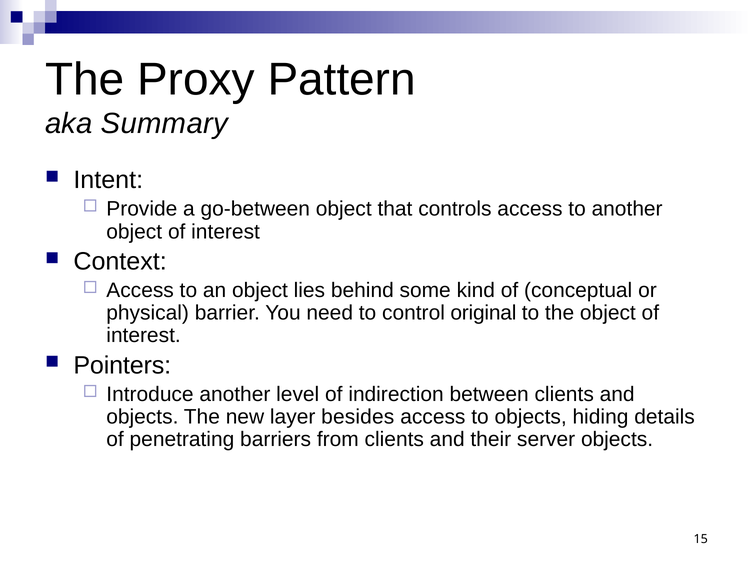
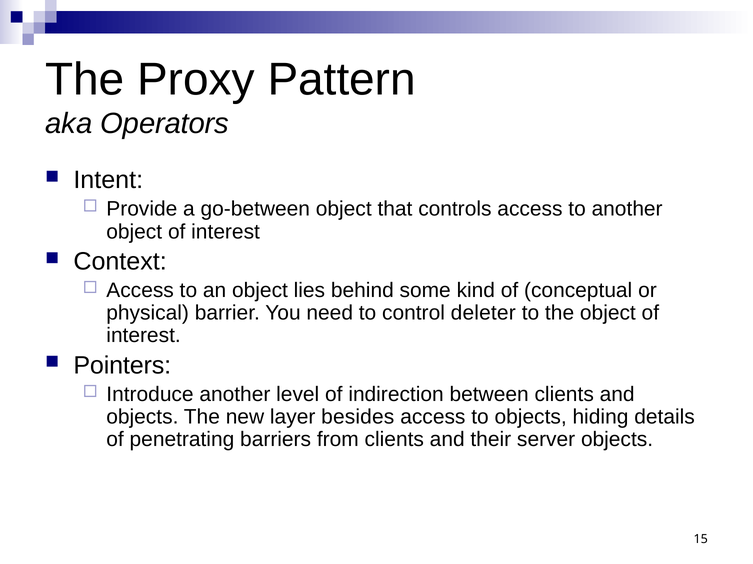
Summary: Summary -> Operators
original: original -> deleter
